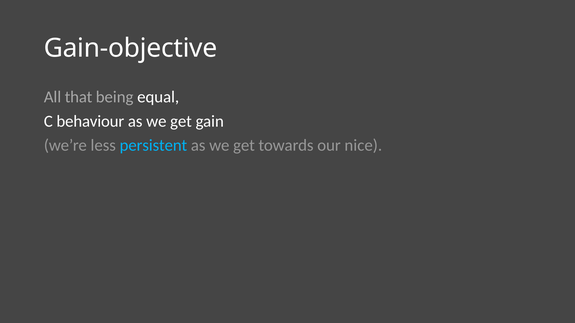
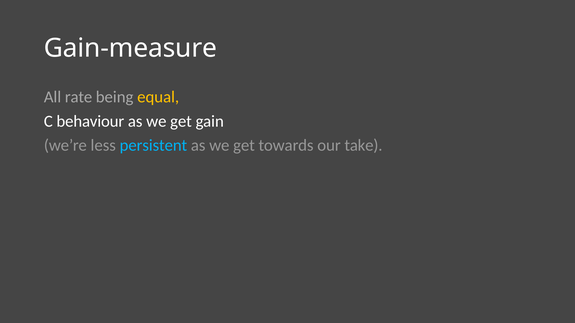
Gain-objective: Gain-objective -> Gain-measure
that: that -> rate
equal colour: white -> yellow
nice: nice -> take
